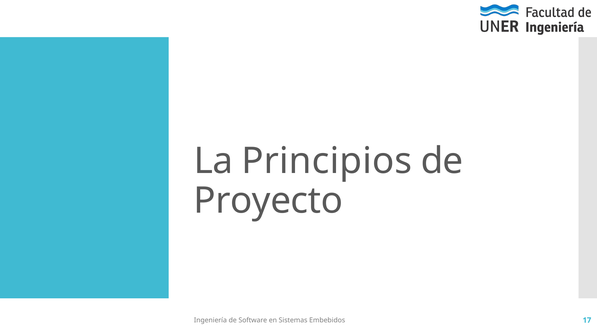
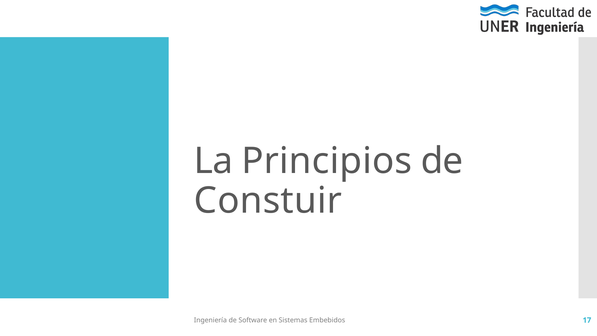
Proyecto: Proyecto -> Constuir
